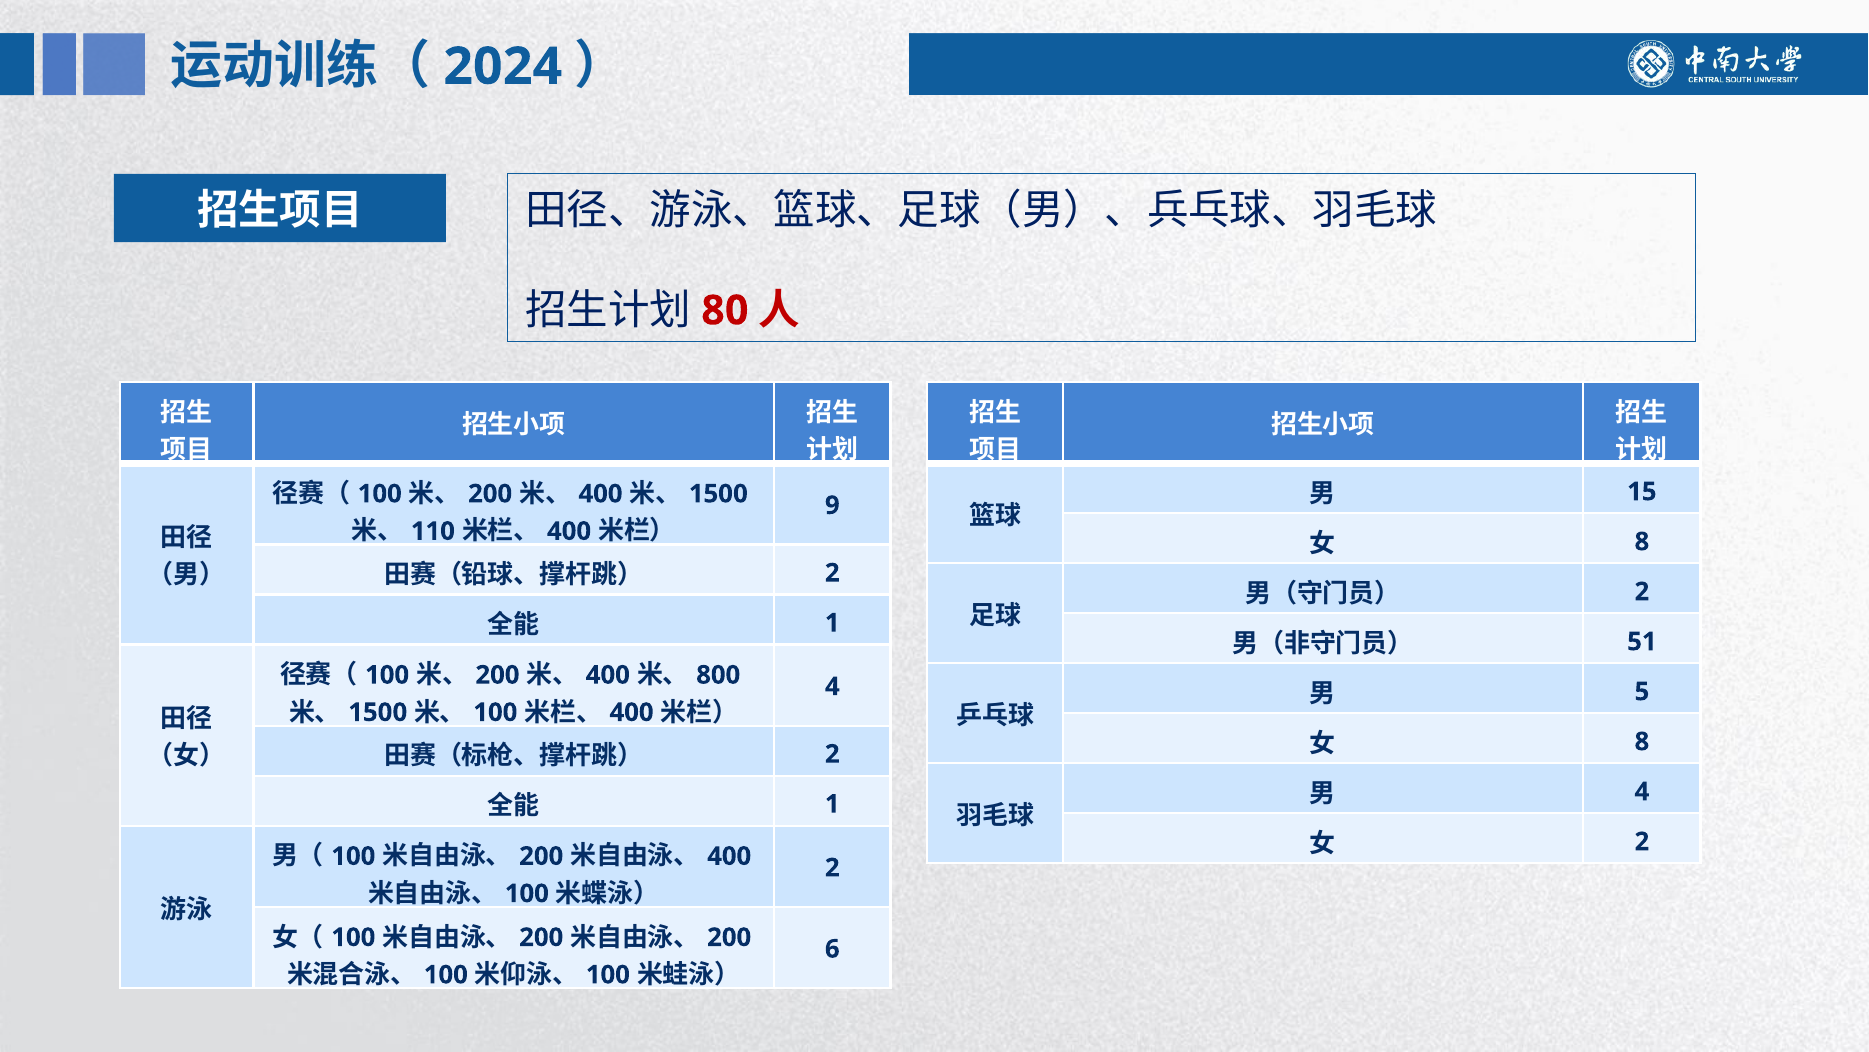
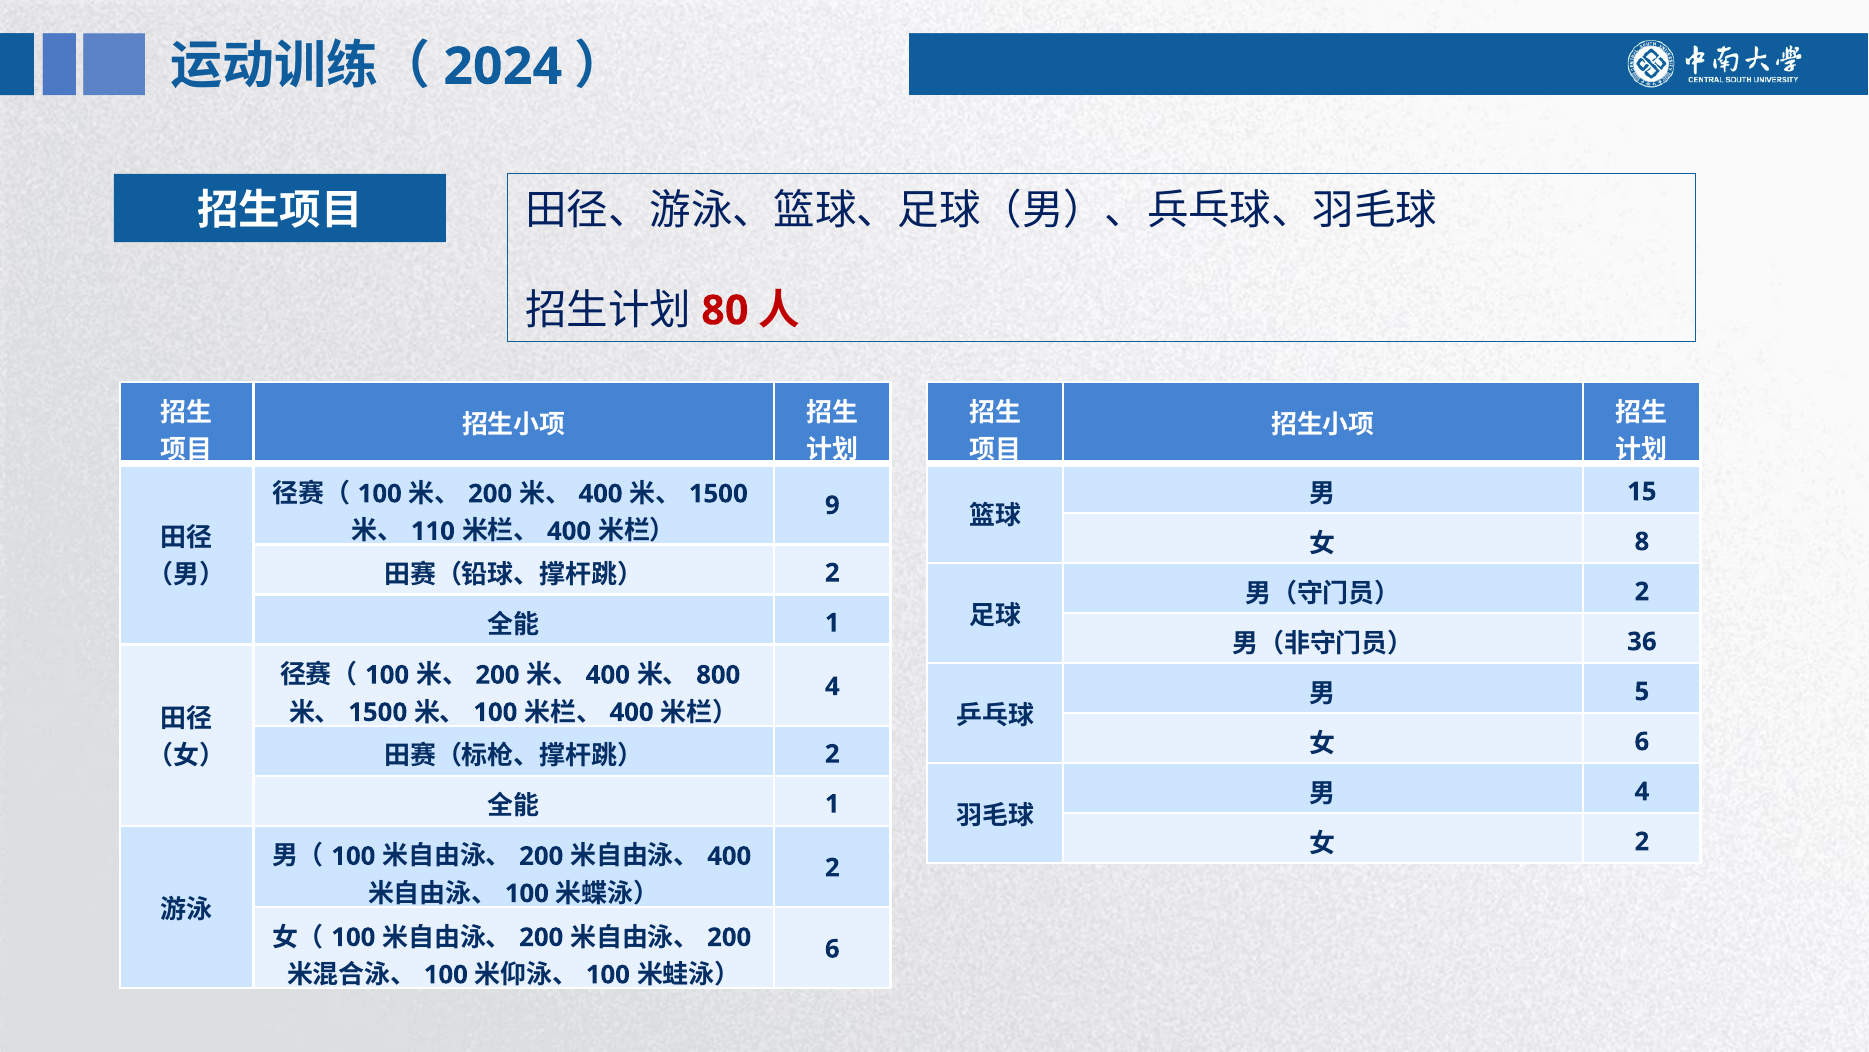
51: 51 -> 36
8 at (1642, 741): 8 -> 6
